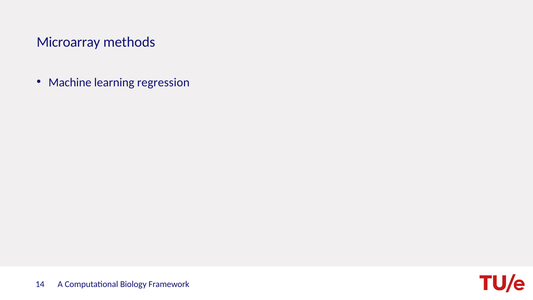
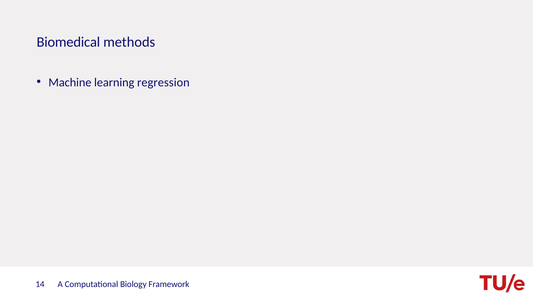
Microarray: Microarray -> Biomedical
